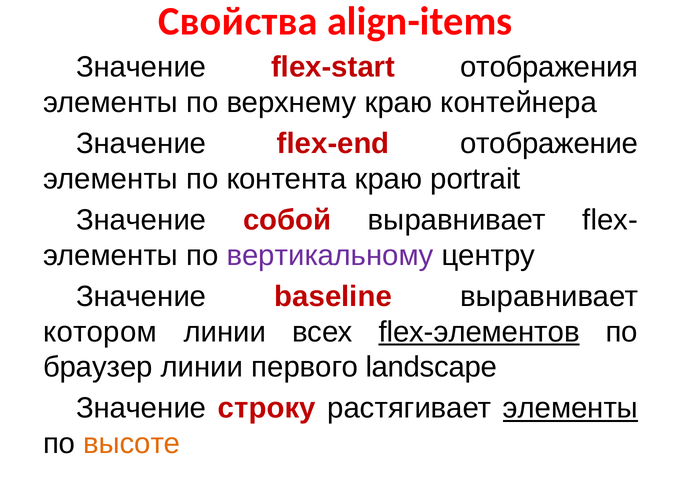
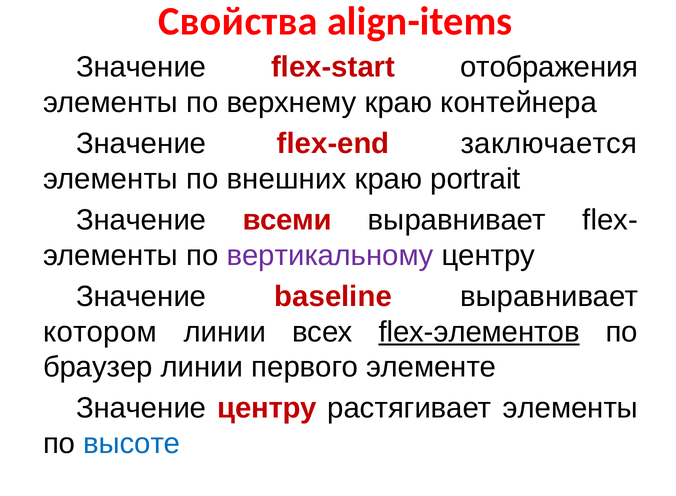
отображение: отображение -> заключается
контента: контента -> внешних
собой: собой -> всеми
landscape: landscape -> элементе
Значение строку: строку -> центру
элементы at (570, 408) underline: present -> none
высоте colour: orange -> blue
